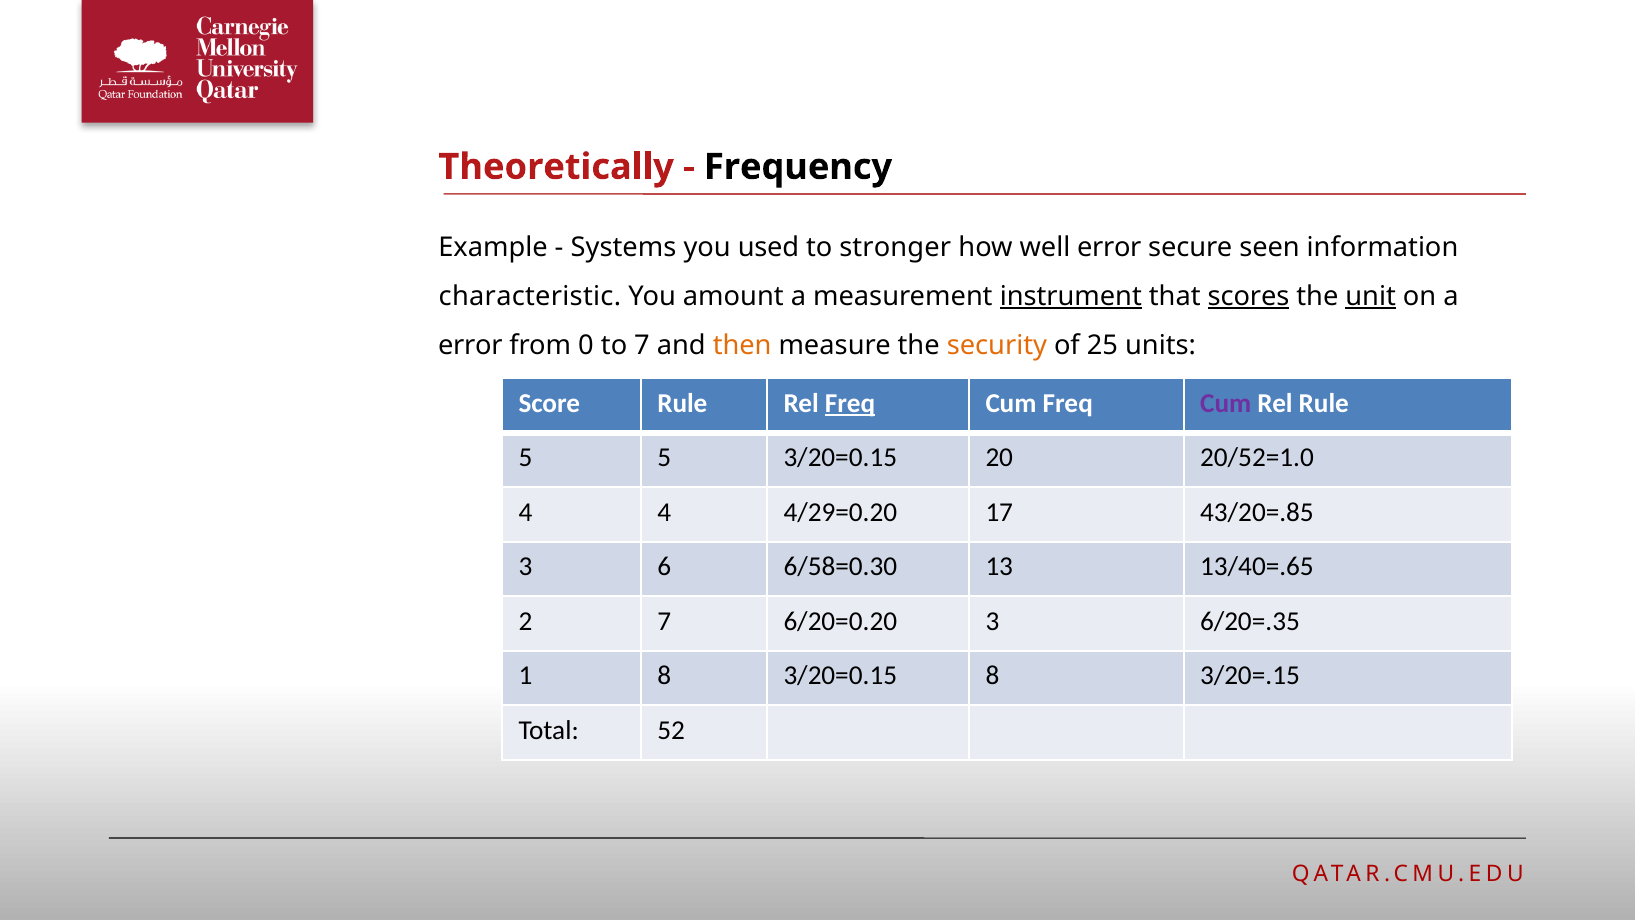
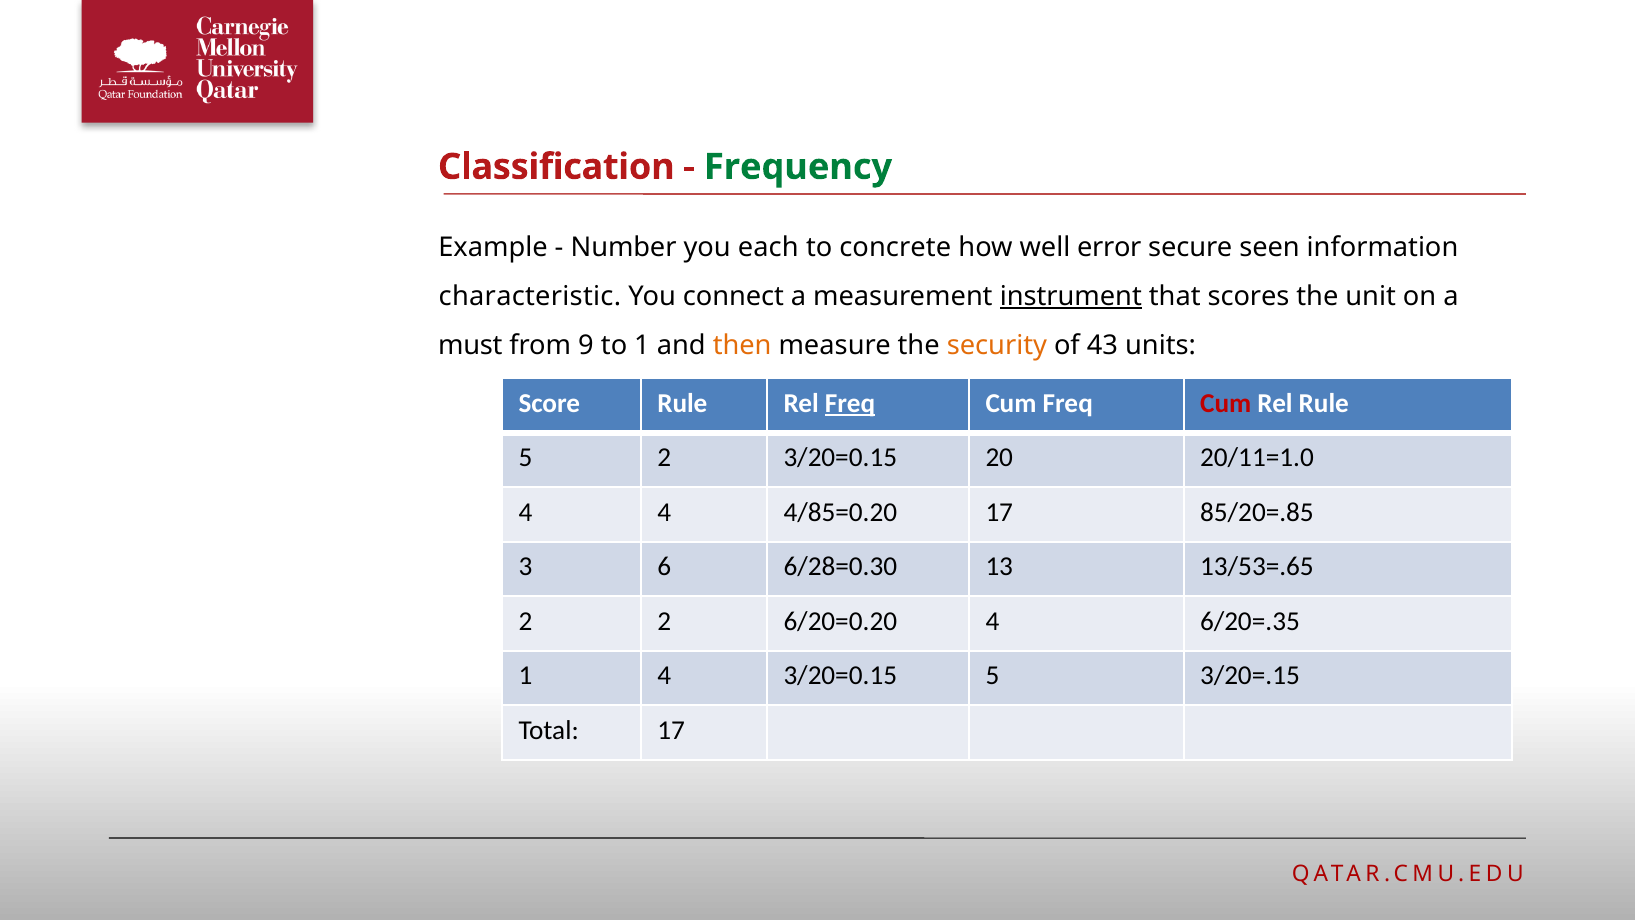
Theoretically: Theoretically -> Classification
Frequency colour: black -> green
Systems: Systems -> Number
used: used -> each
stronger: stronger -> concrete
amount: amount -> connect
scores underline: present -> none
unit underline: present -> none
error at (470, 345): error -> must
0: 0 -> 9
to 7: 7 -> 1
25: 25 -> 43
Cum at (1226, 403) colour: purple -> red
5 5: 5 -> 2
20/52=1.0: 20/52=1.0 -> 20/11=1.0
4/29=0.20: 4/29=0.20 -> 4/85=0.20
43/20=.85: 43/20=.85 -> 85/20=.85
6/58=0.30: 6/58=0.30 -> 6/28=0.30
13/40=.65: 13/40=.65 -> 13/53=.65
2 7: 7 -> 2
6/20=0.20 3: 3 -> 4
1 8: 8 -> 4
3/20=0.15 8: 8 -> 5
Total 52: 52 -> 17
